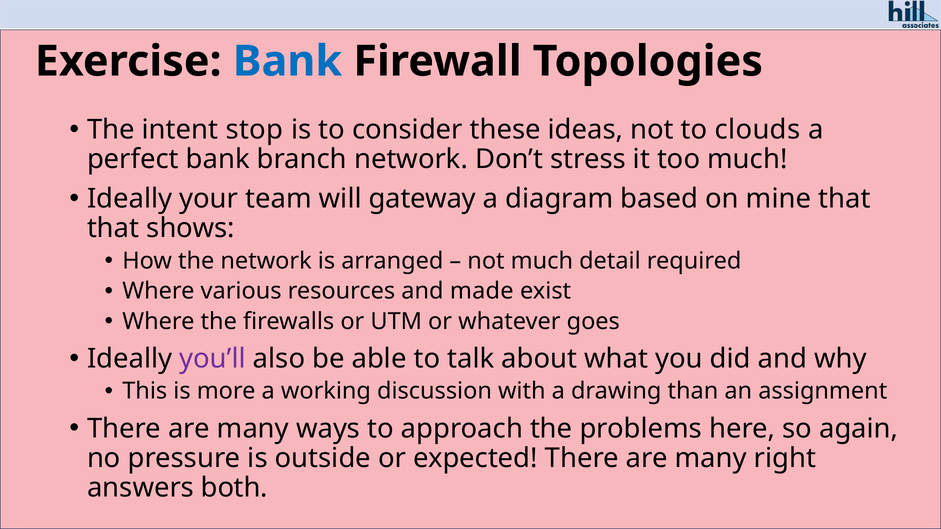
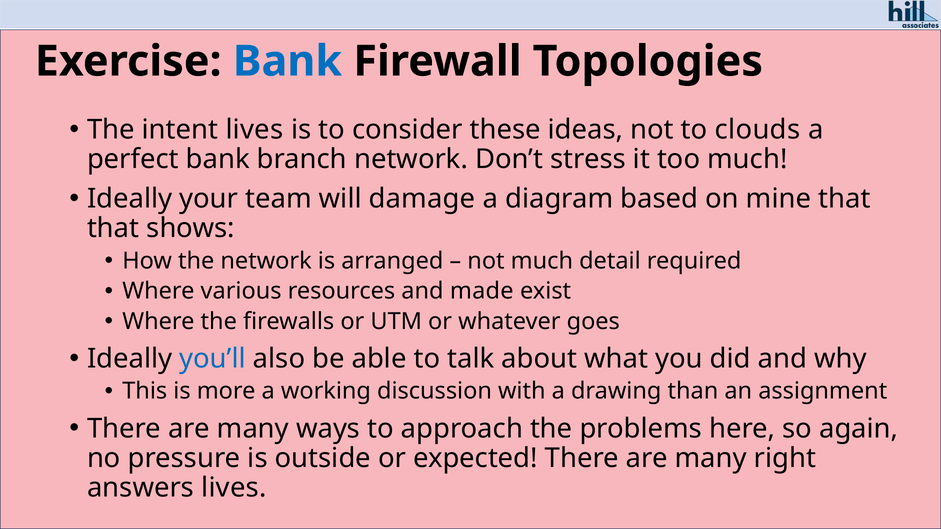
intent stop: stop -> lives
gateway: gateway -> damage
you’ll colour: purple -> blue
answers both: both -> lives
